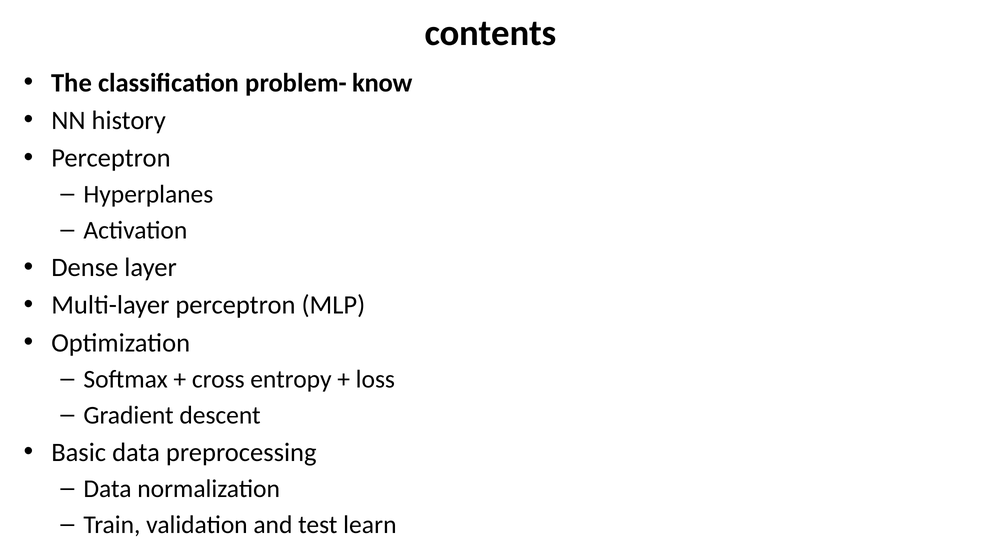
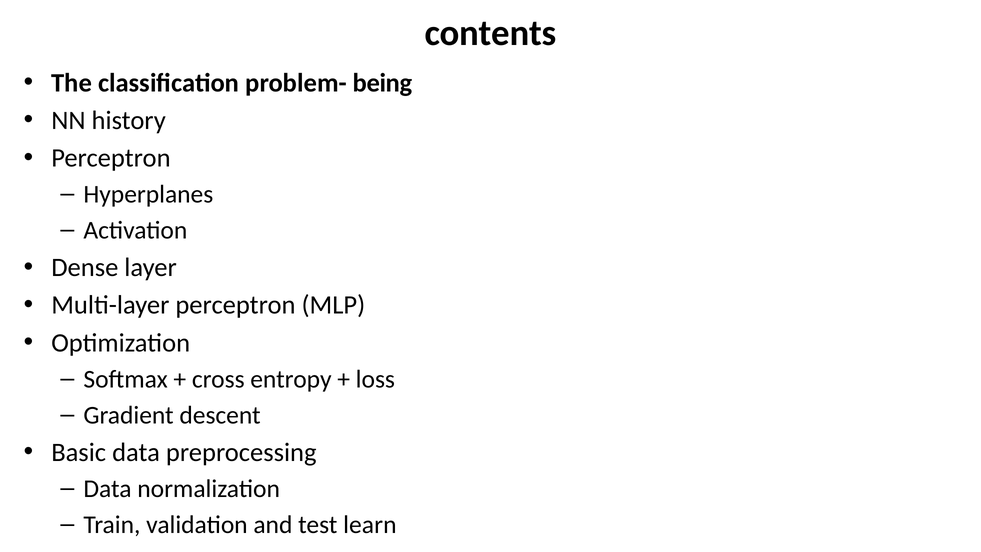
know: know -> being
